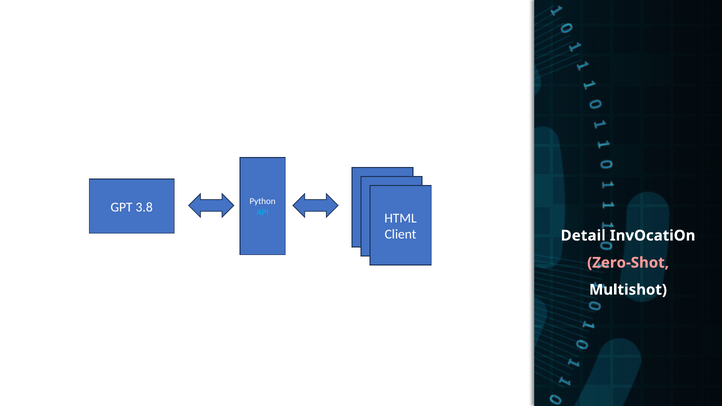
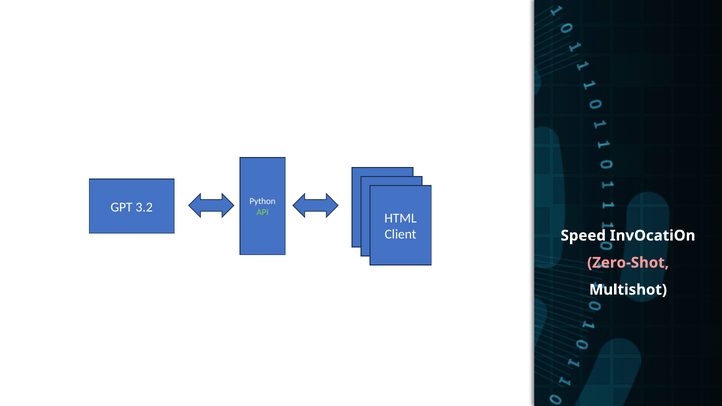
3.8: 3.8 -> 3.2
API colour: light blue -> light green
Detail: Detail -> Speed
